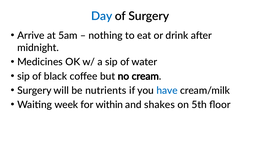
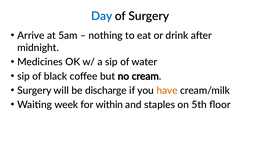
nutrients: nutrients -> discharge
have colour: blue -> orange
shakes: shakes -> staples
